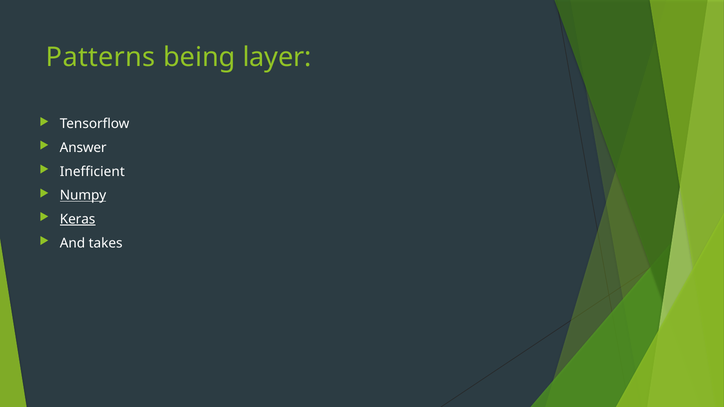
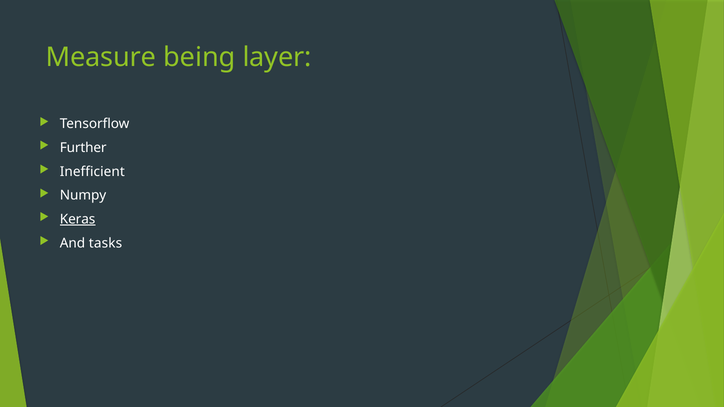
Patterns: Patterns -> Measure
Answer: Answer -> Further
Numpy underline: present -> none
takes: takes -> tasks
